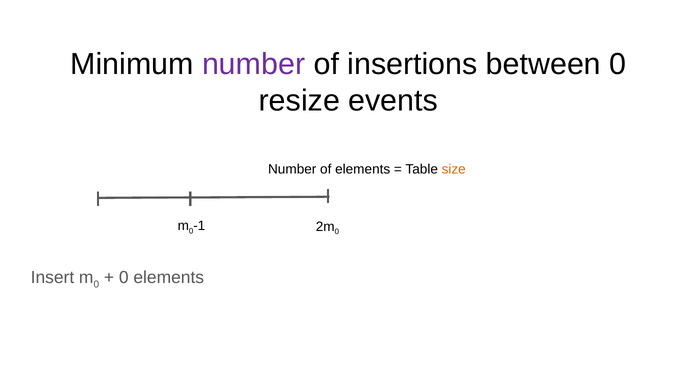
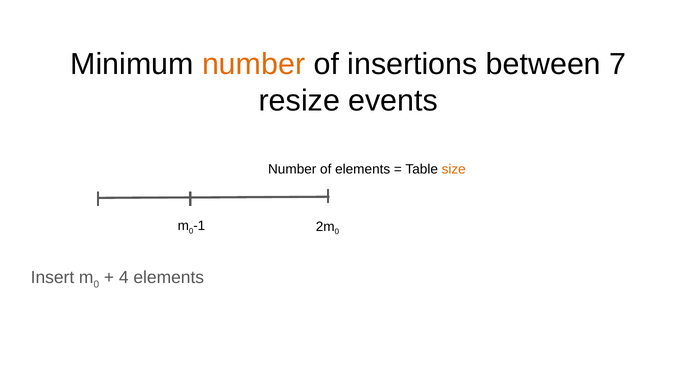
number at (254, 64) colour: purple -> orange
between 0: 0 -> 7
0 at (124, 278): 0 -> 4
